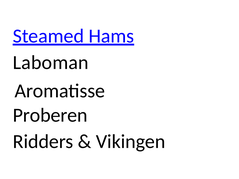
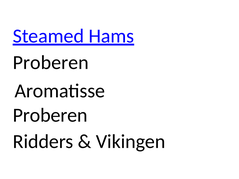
Laboman at (51, 63): Laboman -> Proberen
